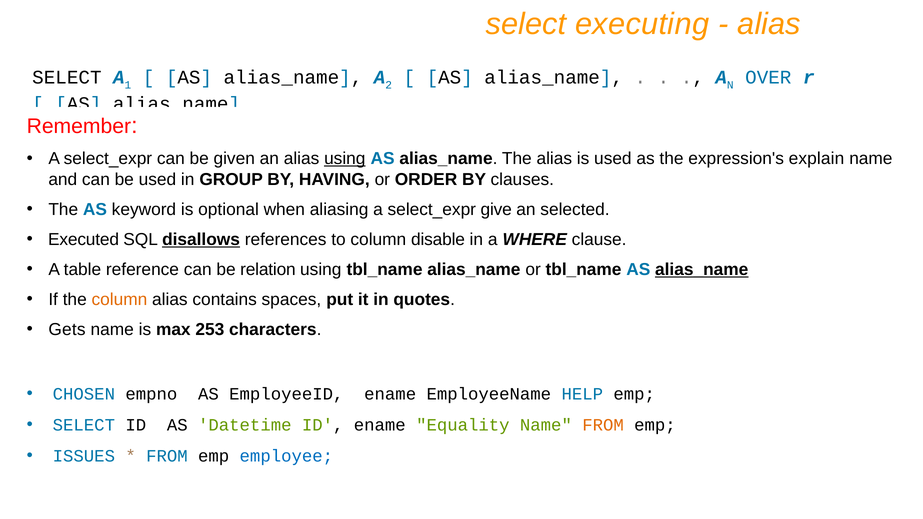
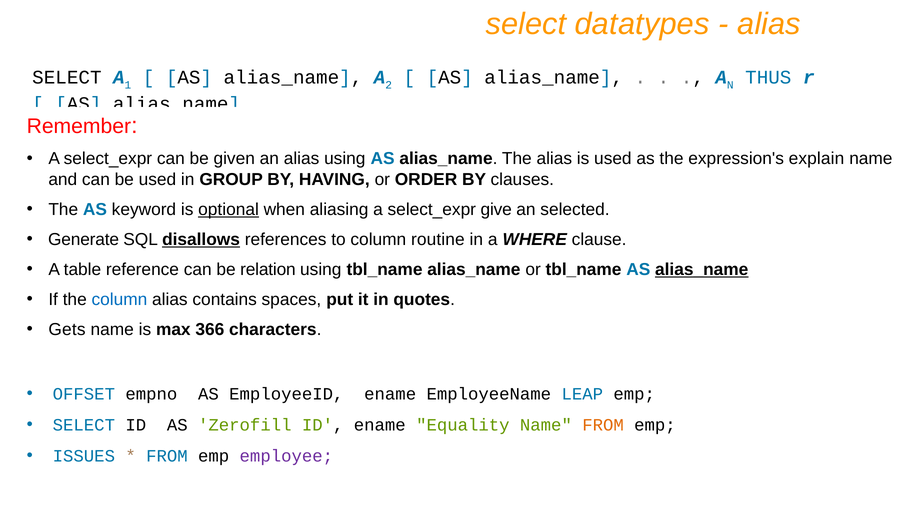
executing: executing -> datatypes
OVER: OVER -> THUS
using at (345, 159) underline: present -> none
optional underline: none -> present
Executed: Executed -> Generate
disable: disable -> routine
column at (119, 300) colour: orange -> blue
253: 253 -> 366
CHOSEN: CHOSEN -> OFFSET
HELP: HELP -> LEAP
Datetime: Datetime -> Zerofill
employee colour: blue -> purple
